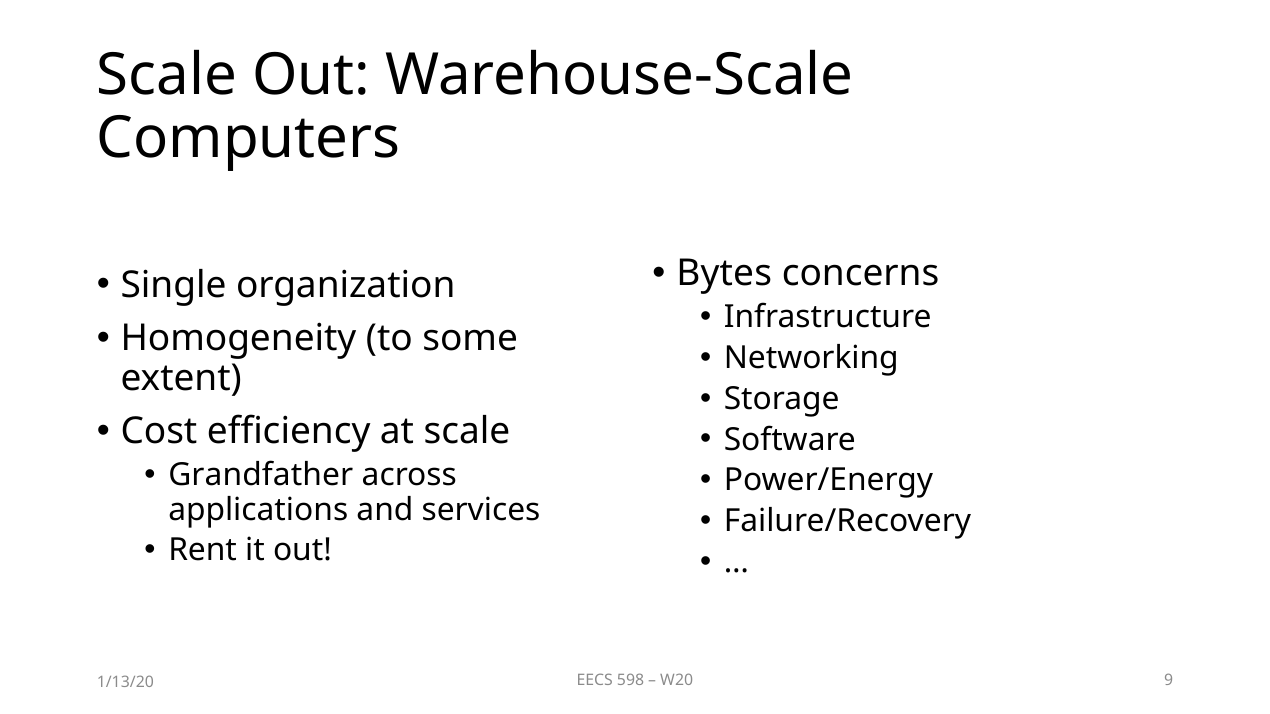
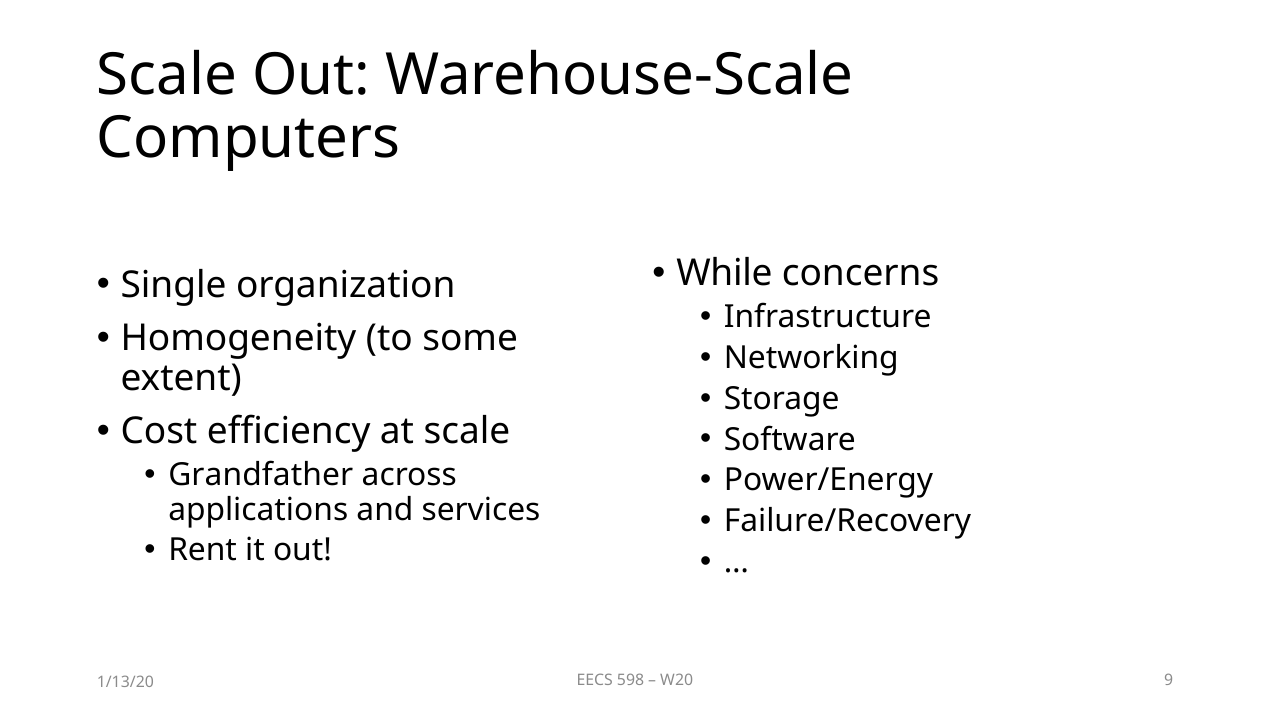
Bytes: Bytes -> While
